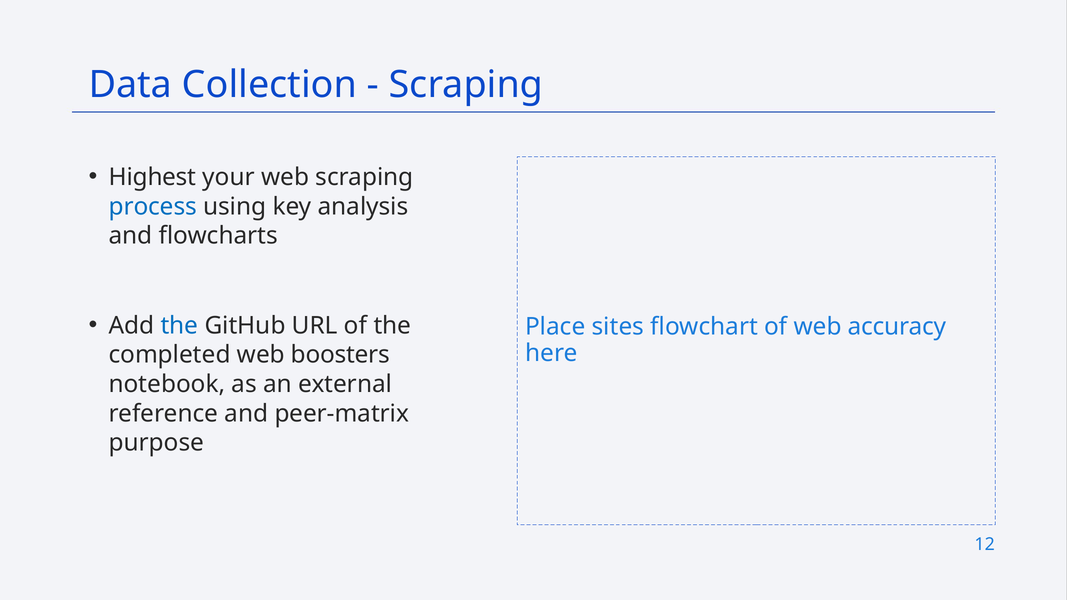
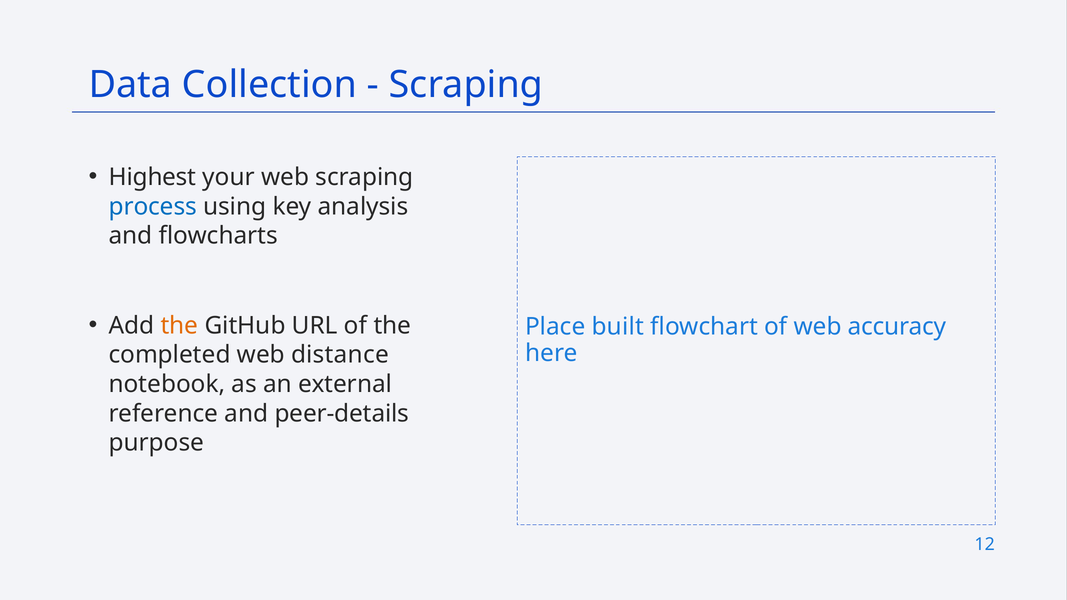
the at (179, 326) colour: blue -> orange
sites: sites -> built
boosters: boosters -> distance
peer-matrix: peer-matrix -> peer-details
